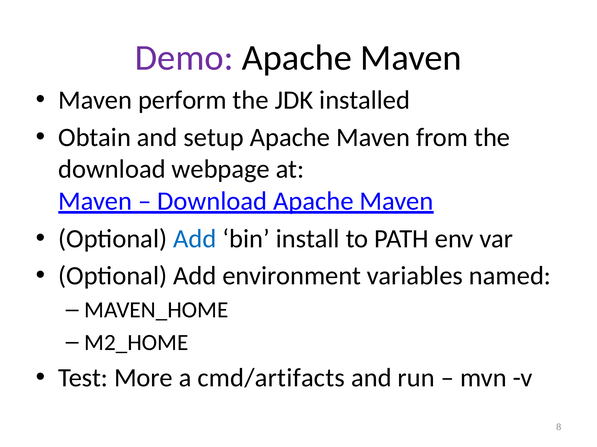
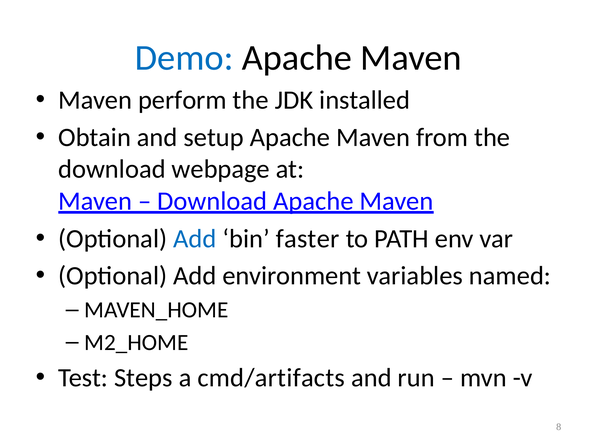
Demo colour: purple -> blue
install: install -> faster
More: More -> Steps
